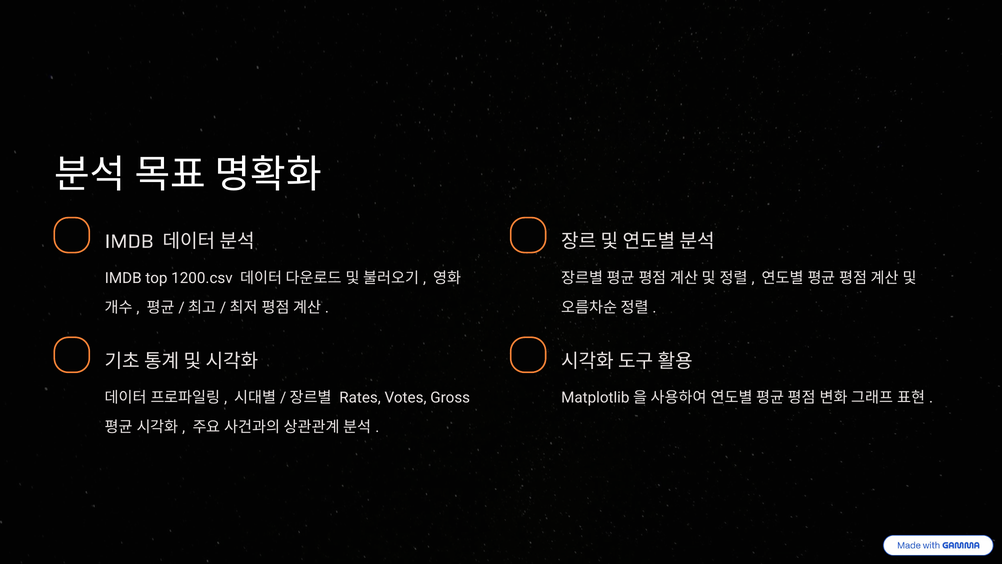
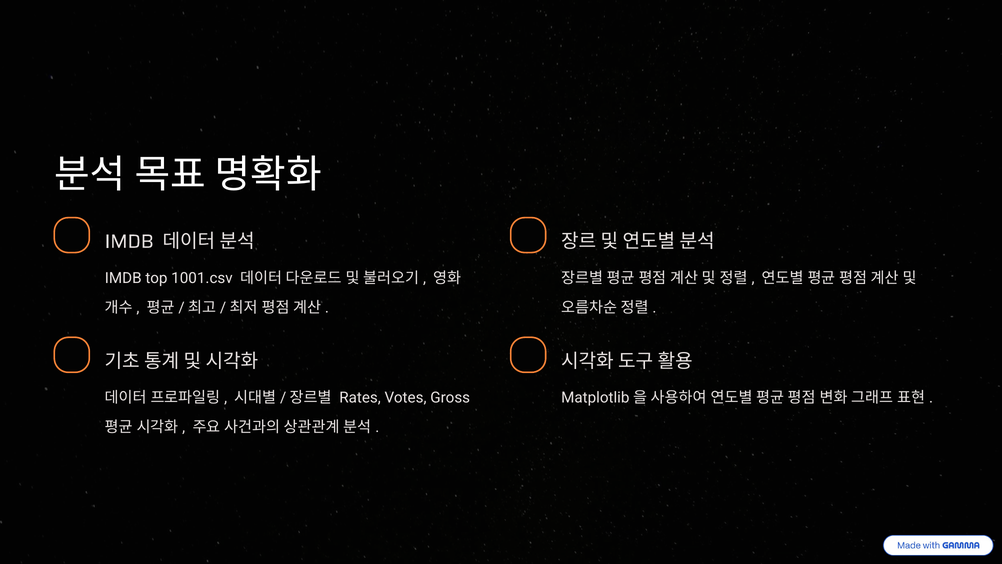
1200.csv: 1200.csv -> 1001.csv
